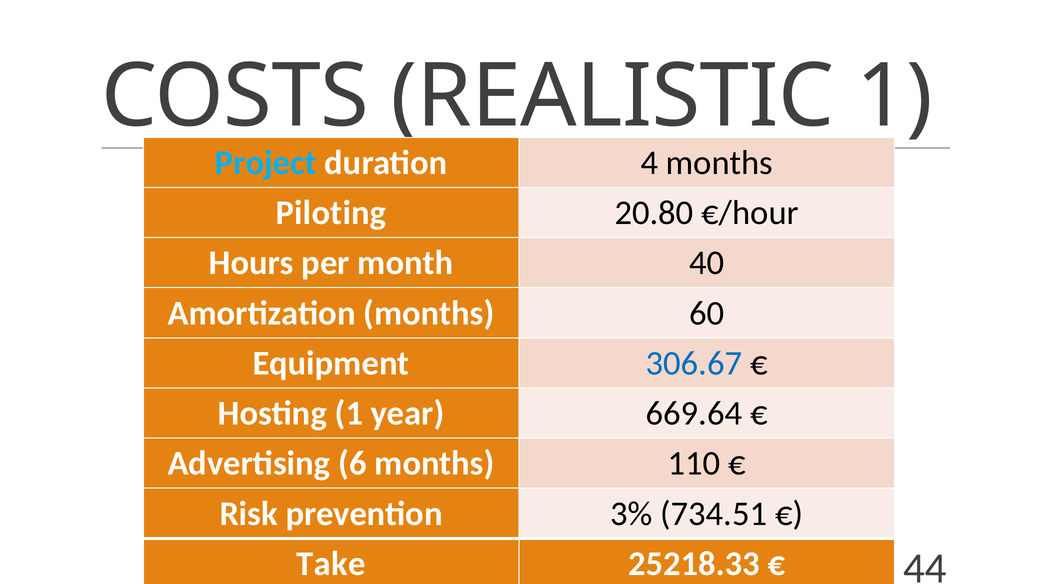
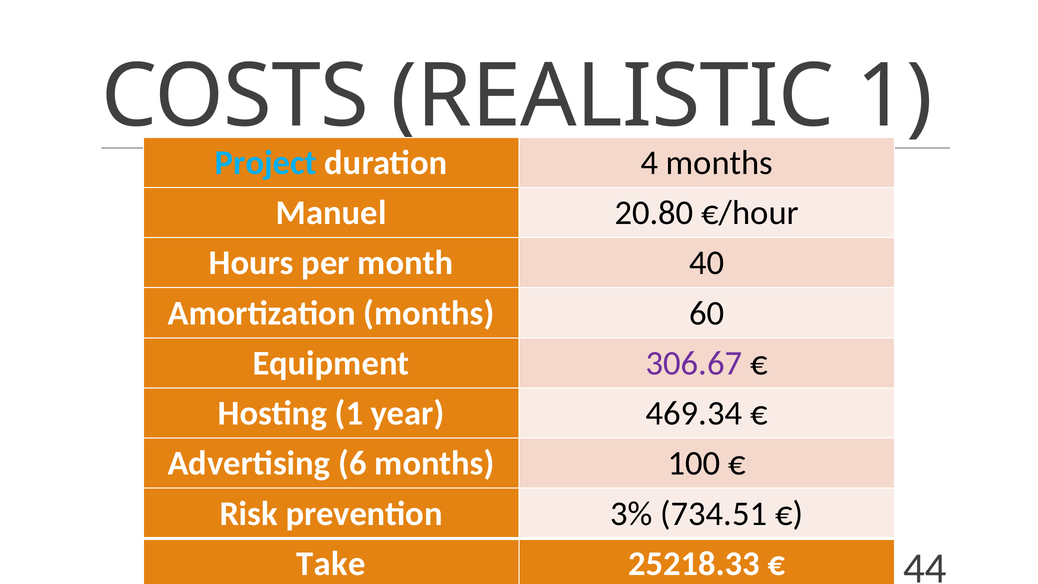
Piloting: Piloting -> Manuel
306.67 colour: blue -> purple
669.64: 669.64 -> 469.34
110: 110 -> 100
